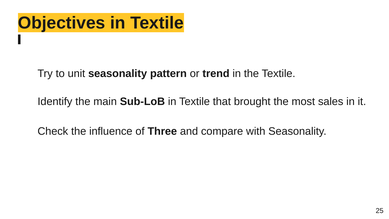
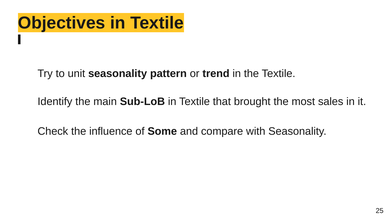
Three: Three -> Some
